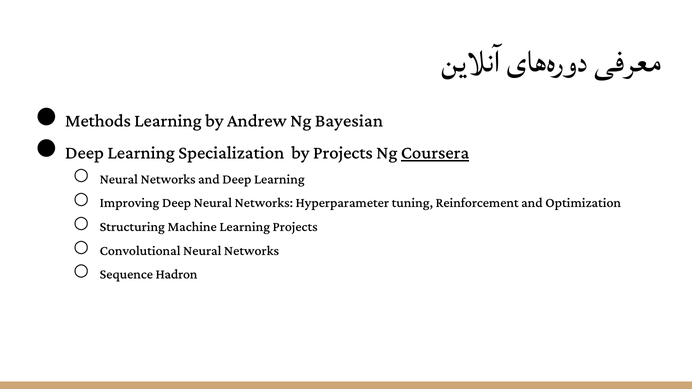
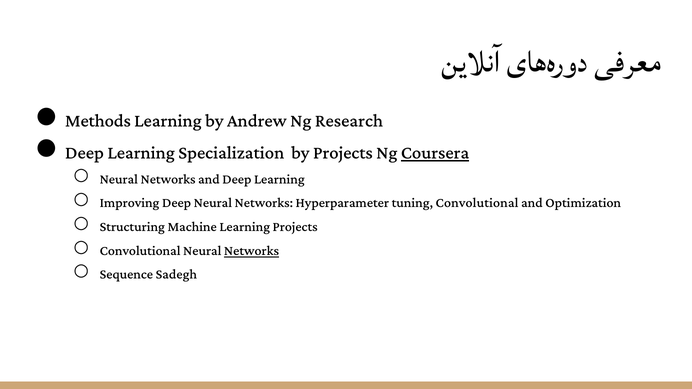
Bayesian: Bayesian -> Research
tuning Reinforcement: Reinforcement -> Convolutional
Networks at (252, 250) underline: none -> present
Hadron: Hadron -> Sadegh
